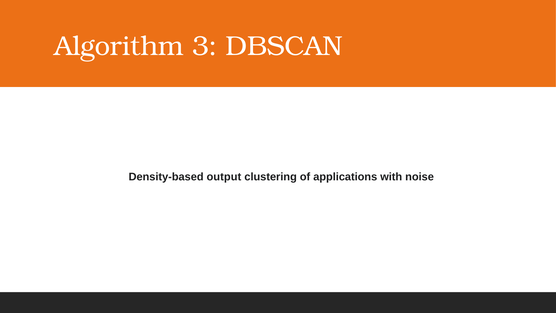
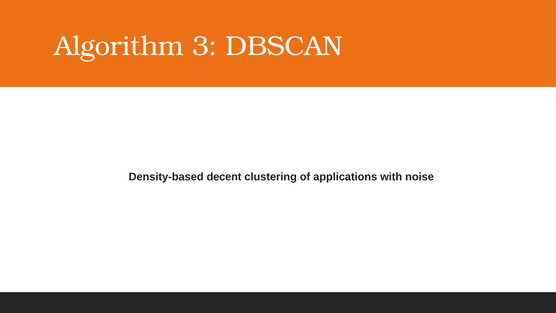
output: output -> decent
